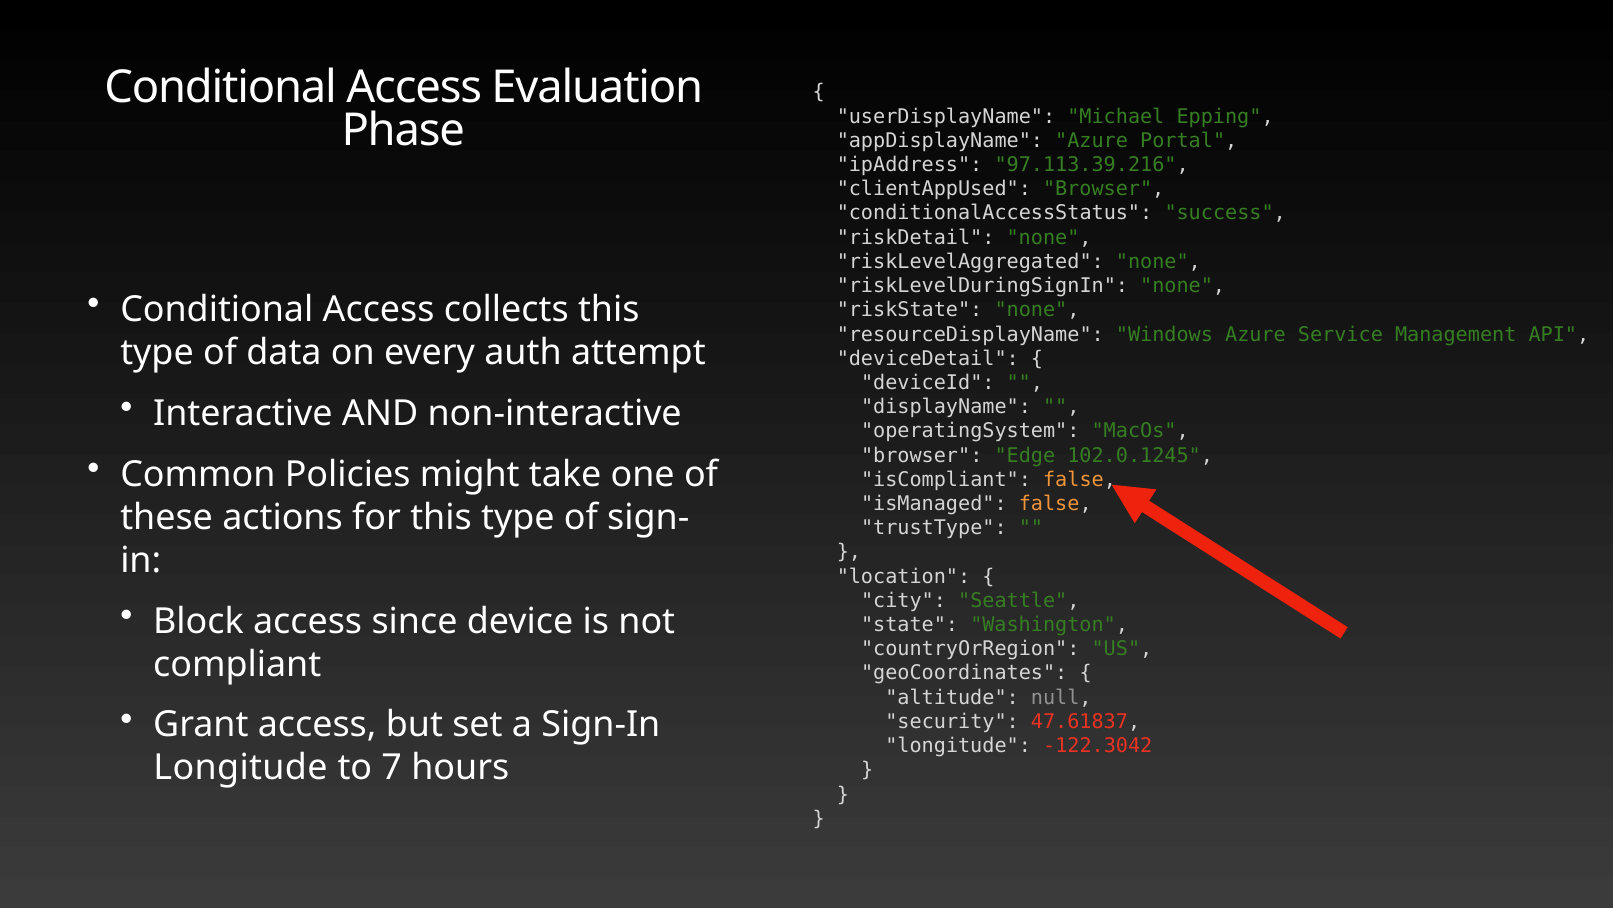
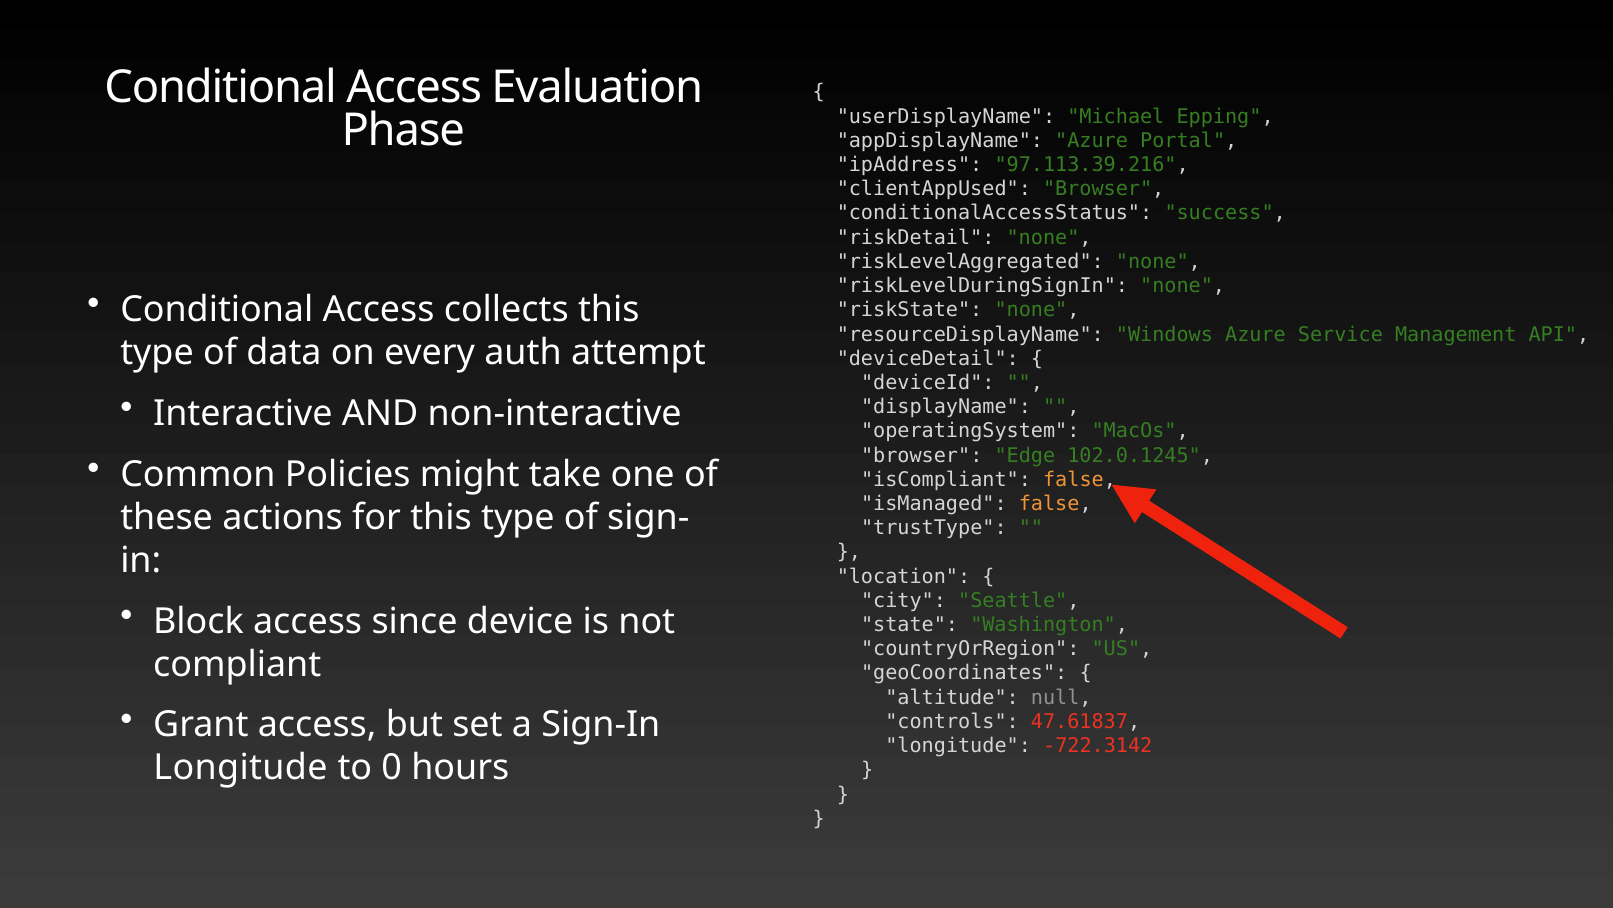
security: security -> controls
-122.3042: -122.3042 -> -722.3142
7: 7 -> 0
